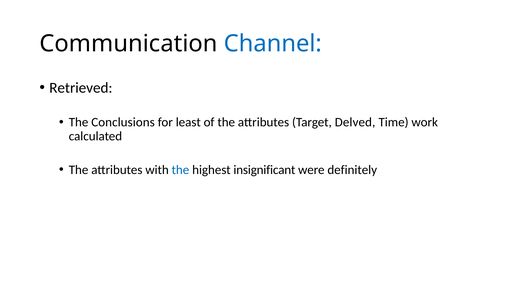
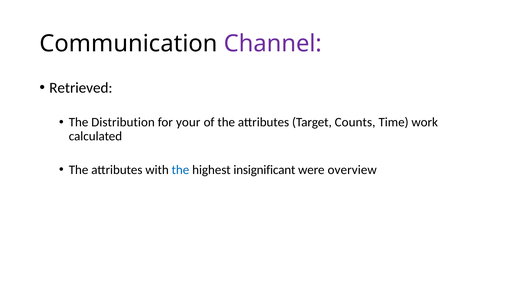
Channel colour: blue -> purple
Conclusions: Conclusions -> Distribution
least: least -> your
Delved: Delved -> Counts
definitely: definitely -> overview
